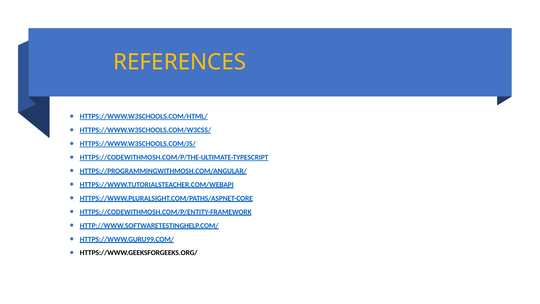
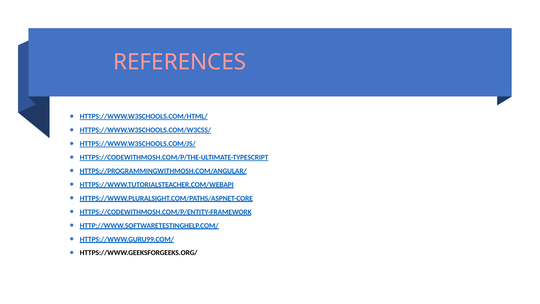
REFERENCES colour: yellow -> pink
